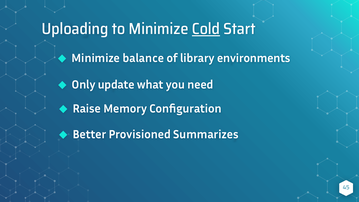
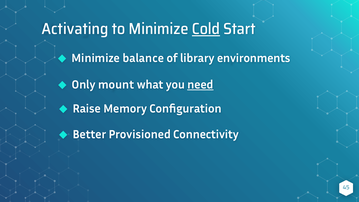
Uploading: Uploading -> Activating
update: update -> mount
need underline: none -> present
Summarizes: Summarizes -> Connectivity
